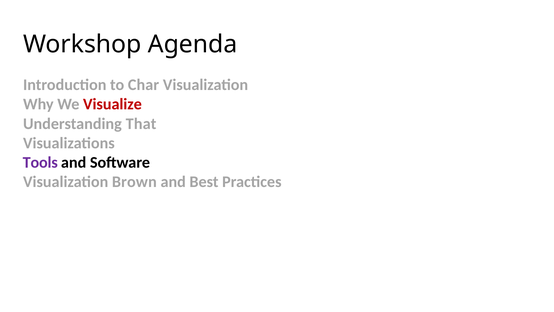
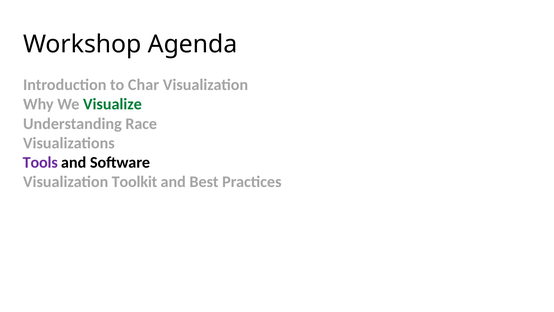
Visualize colour: red -> green
That: That -> Race
Brown: Brown -> Toolkit
